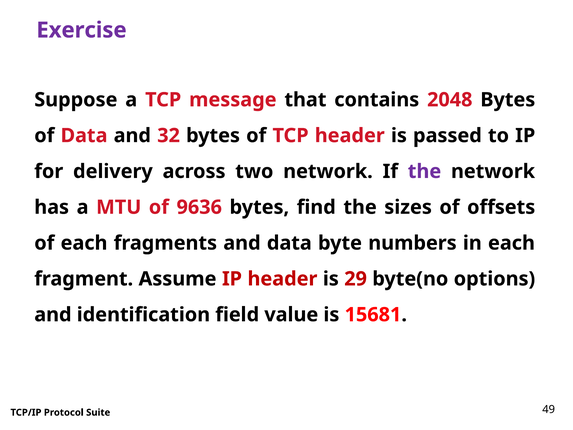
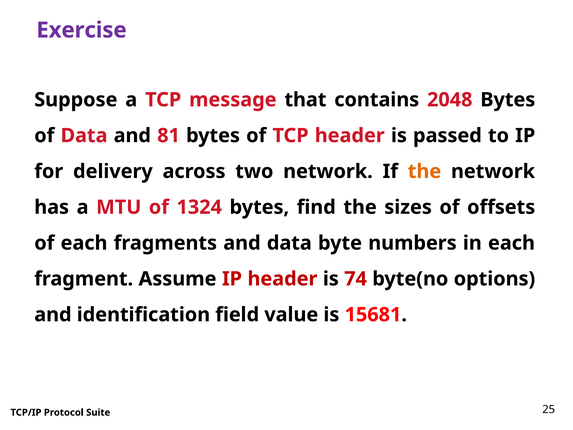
32: 32 -> 81
the at (424, 171) colour: purple -> orange
9636: 9636 -> 1324
29: 29 -> 74
49: 49 -> 25
